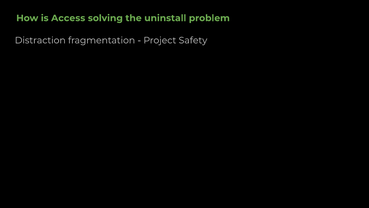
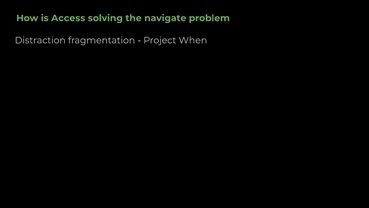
uninstall: uninstall -> navigate
Safety: Safety -> When
